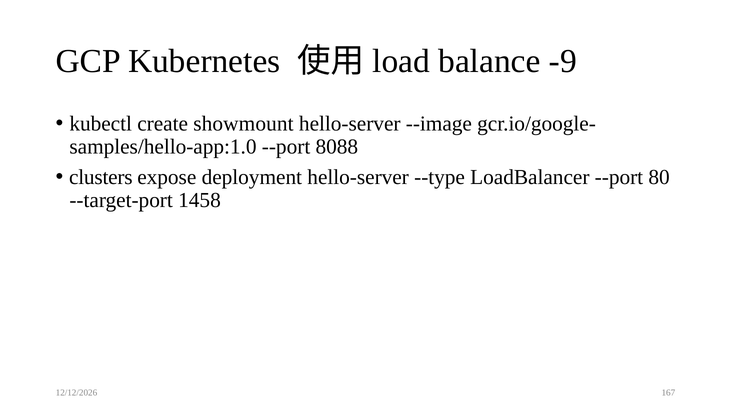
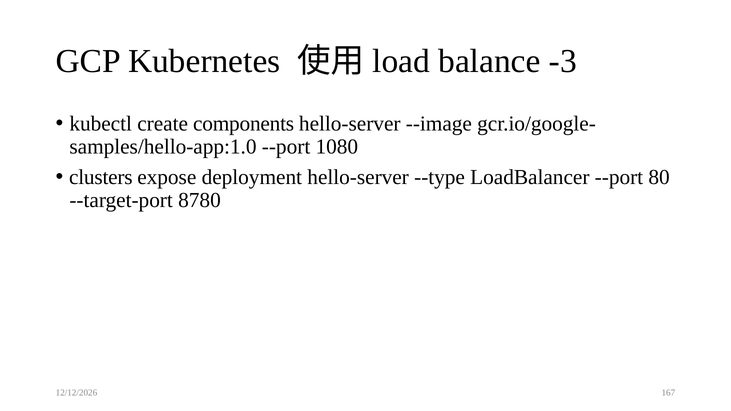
-9: -9 -> -3
showmount: showmount -> components
8088: 8088 -> 1080
1458: 1458 -> 8780
